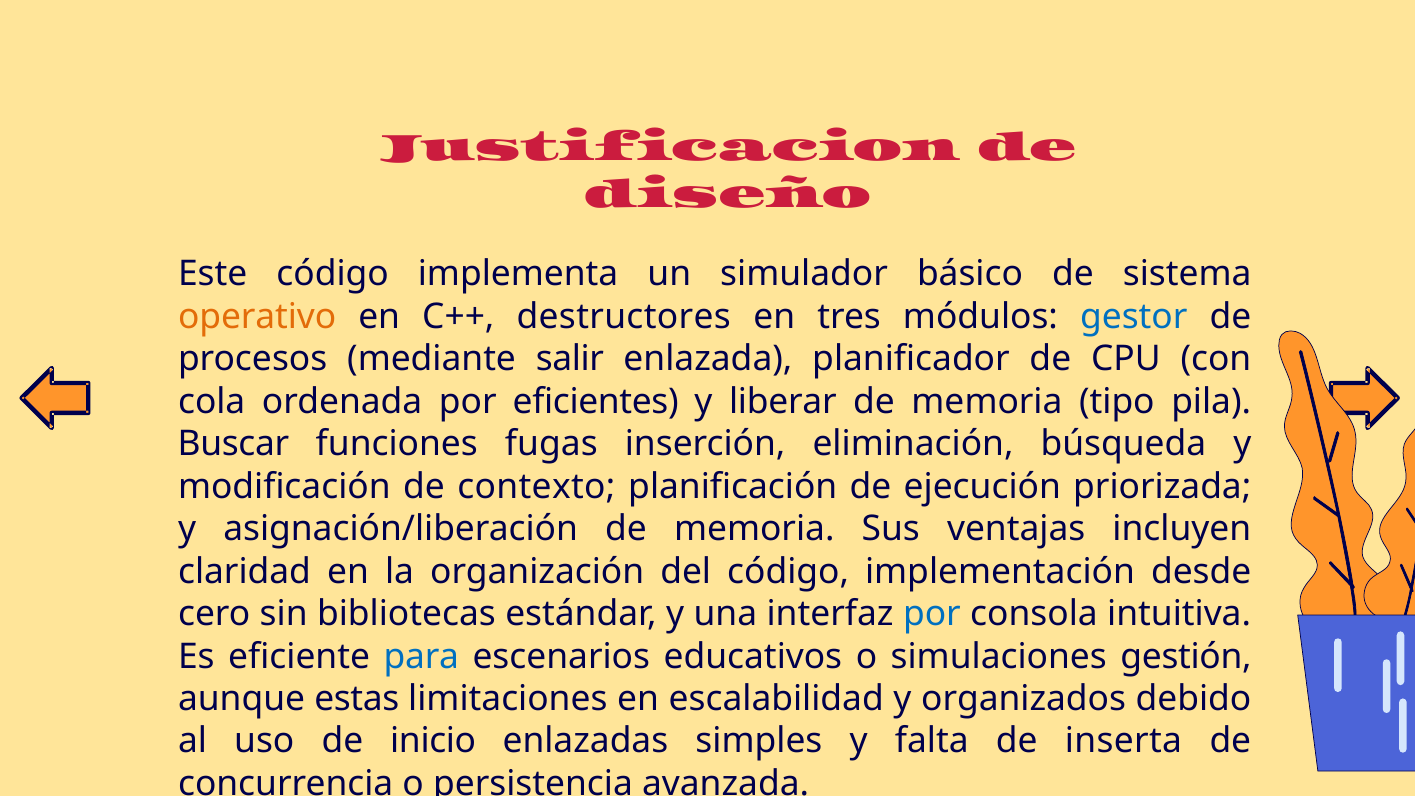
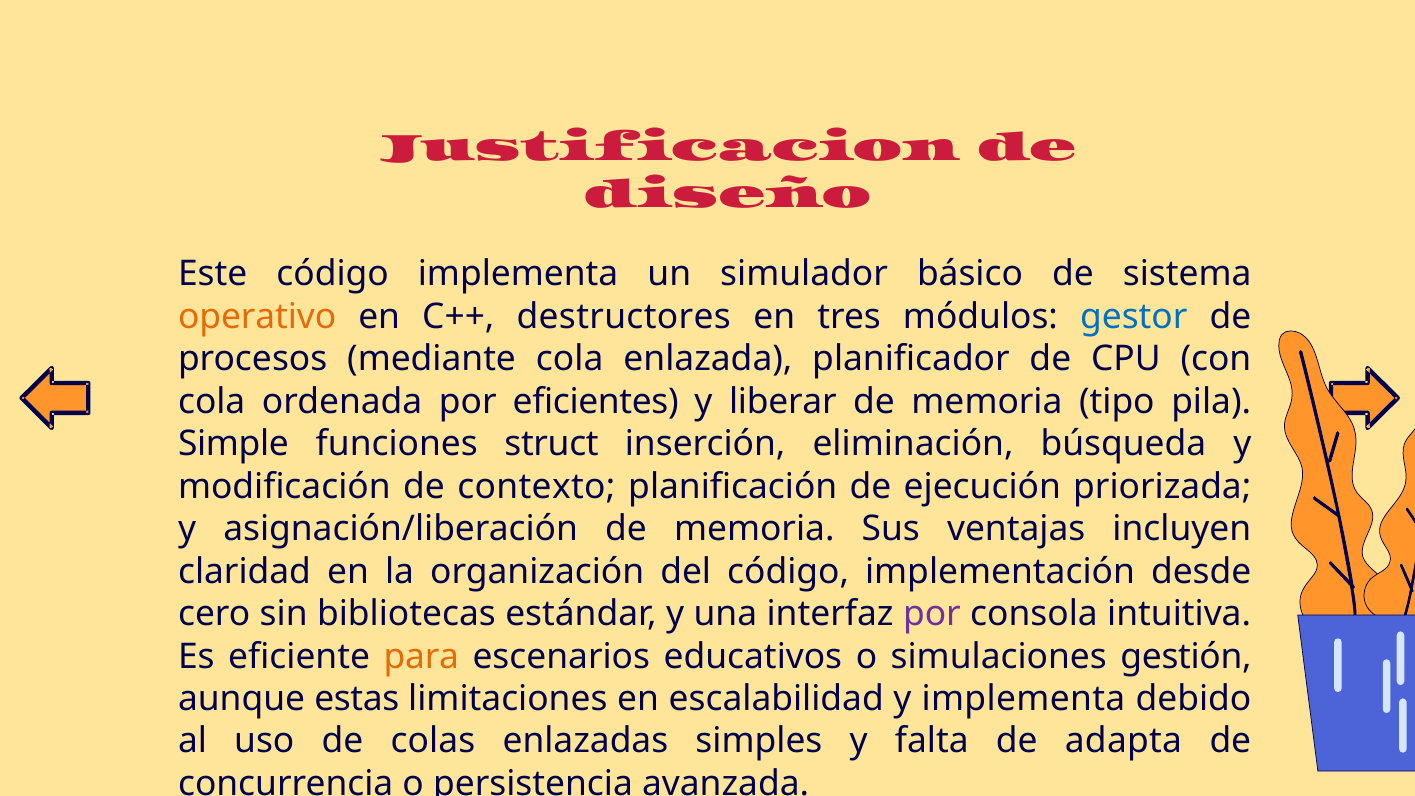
mediante salir: salir -> cola
Buscar: Buscar -> Simple
fugas: fugas -> struct
por at (932, 614) colour: blue -> purple
para colour: blue -> orange
y organizados: organizados -> implementa
inicio: inicio -> colas
inserta: inserta -> adapta
